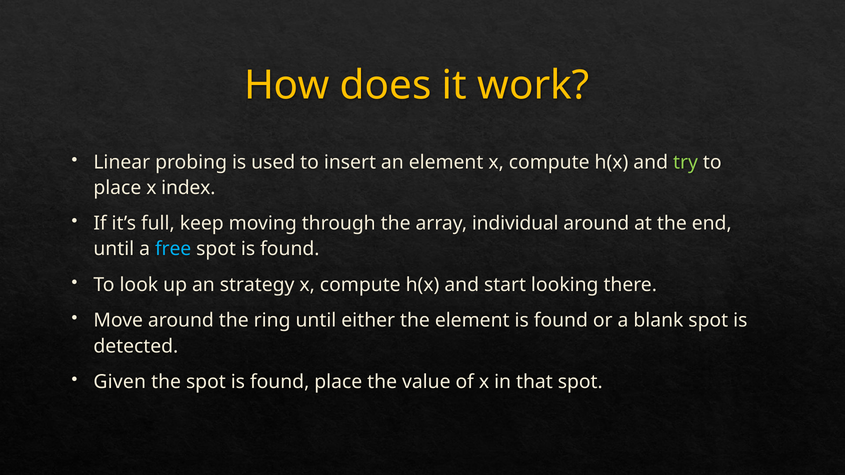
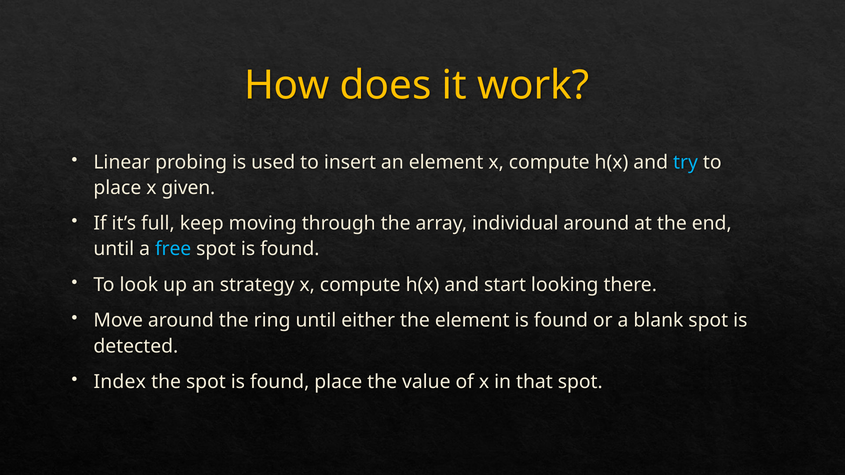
try colour: light green -> light blue
index: index -> given
Given: Given -> Index
